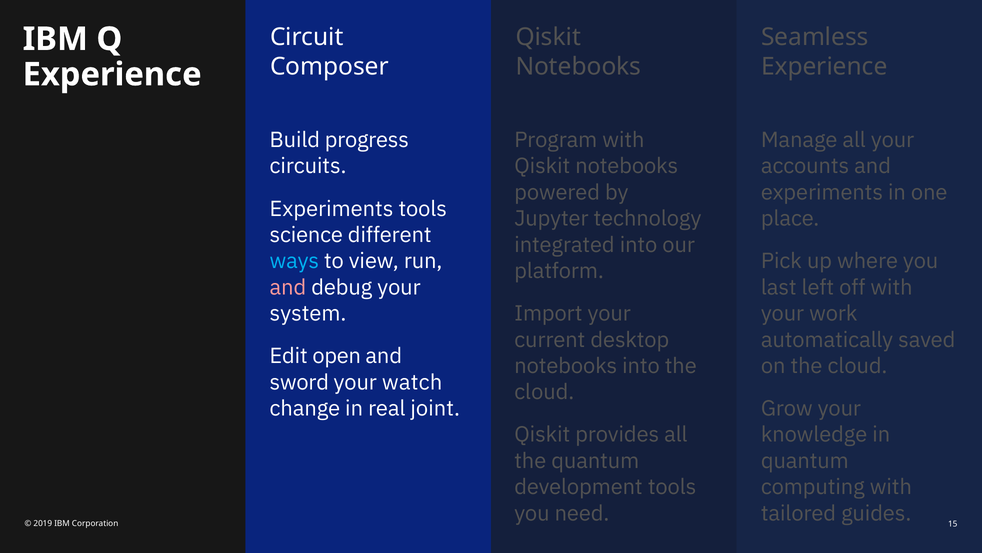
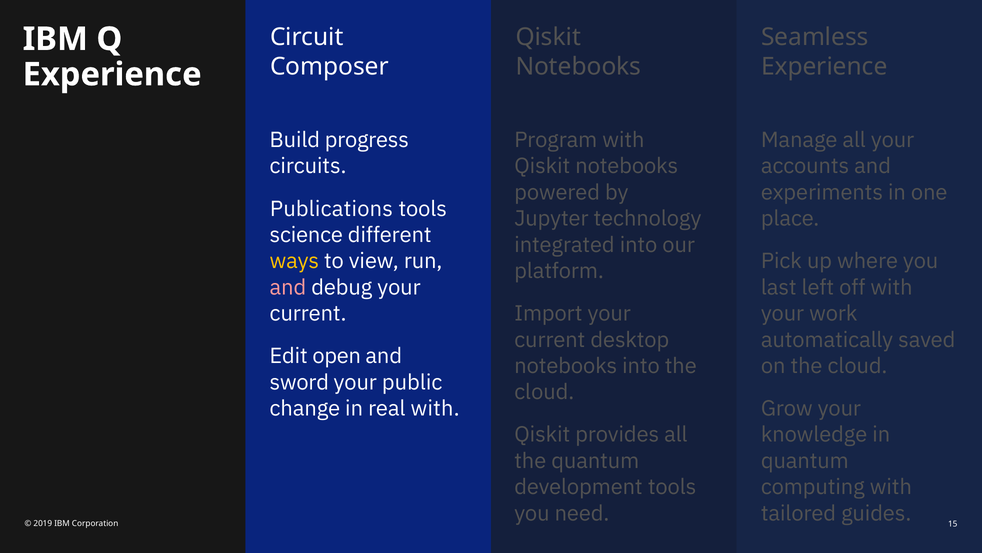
Experiments at (332, 209): Experiments -> Publications
ways colour: light blue -> yellow
system at (308, 313): system -> current
watch: watch -> public
real joint: joint -> with
